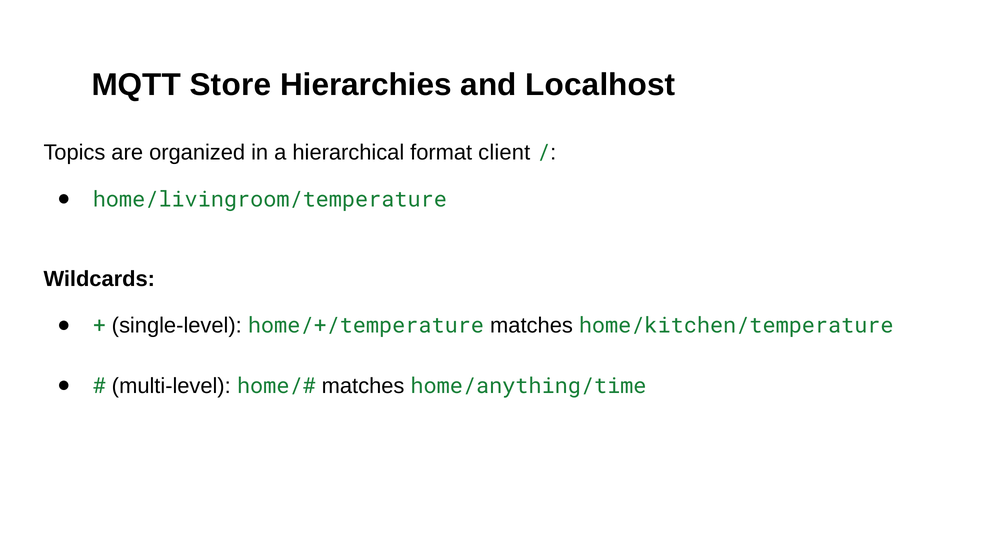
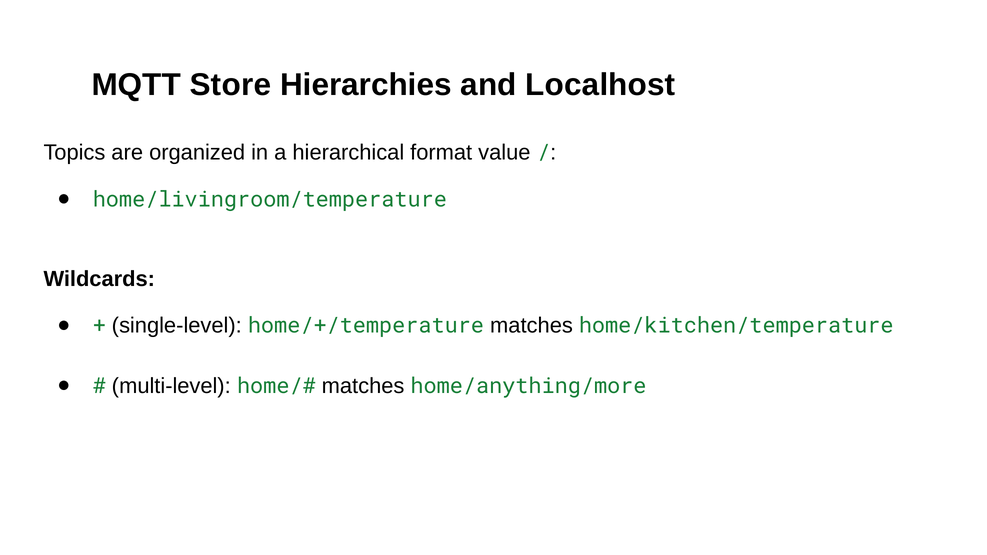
client: client -> value
home/anything/time: home/anything/time -> home/anything/more
